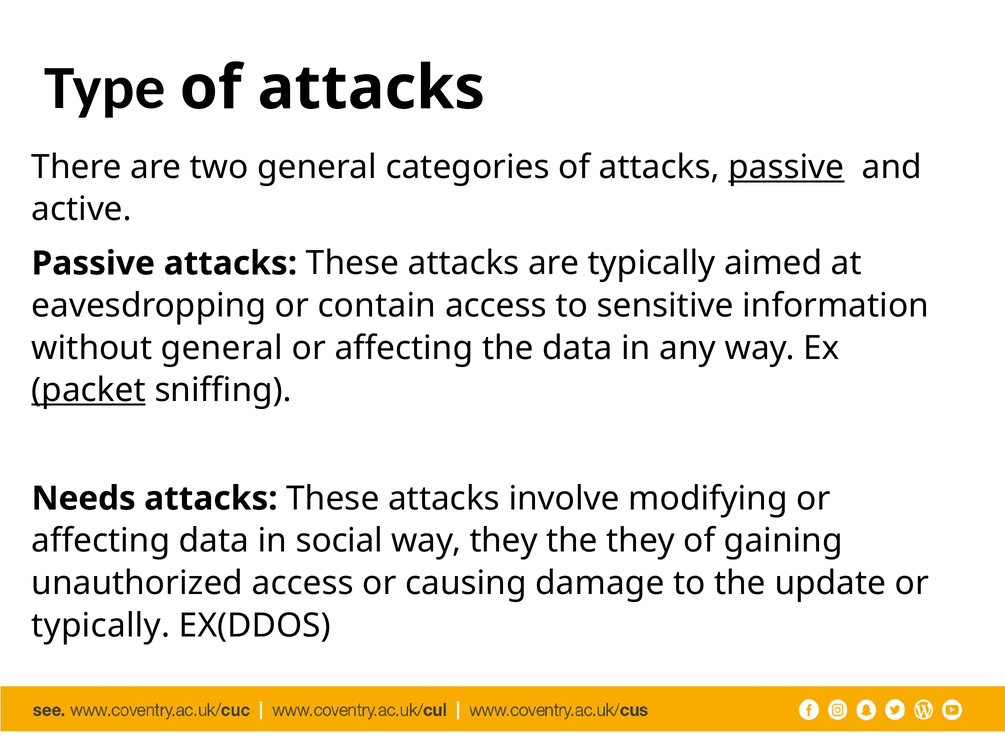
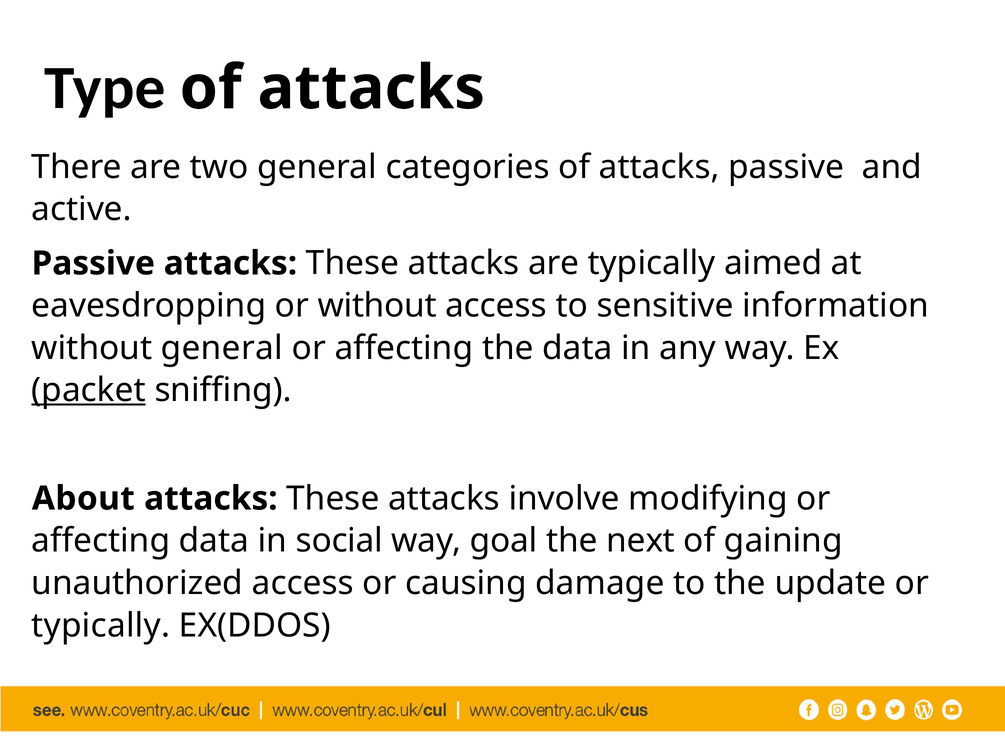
passive at (786, 167) underline: present -> none
or contain: contain -> without
Needs: Needs -> About
way they: they -> goal
the they: they -> next
